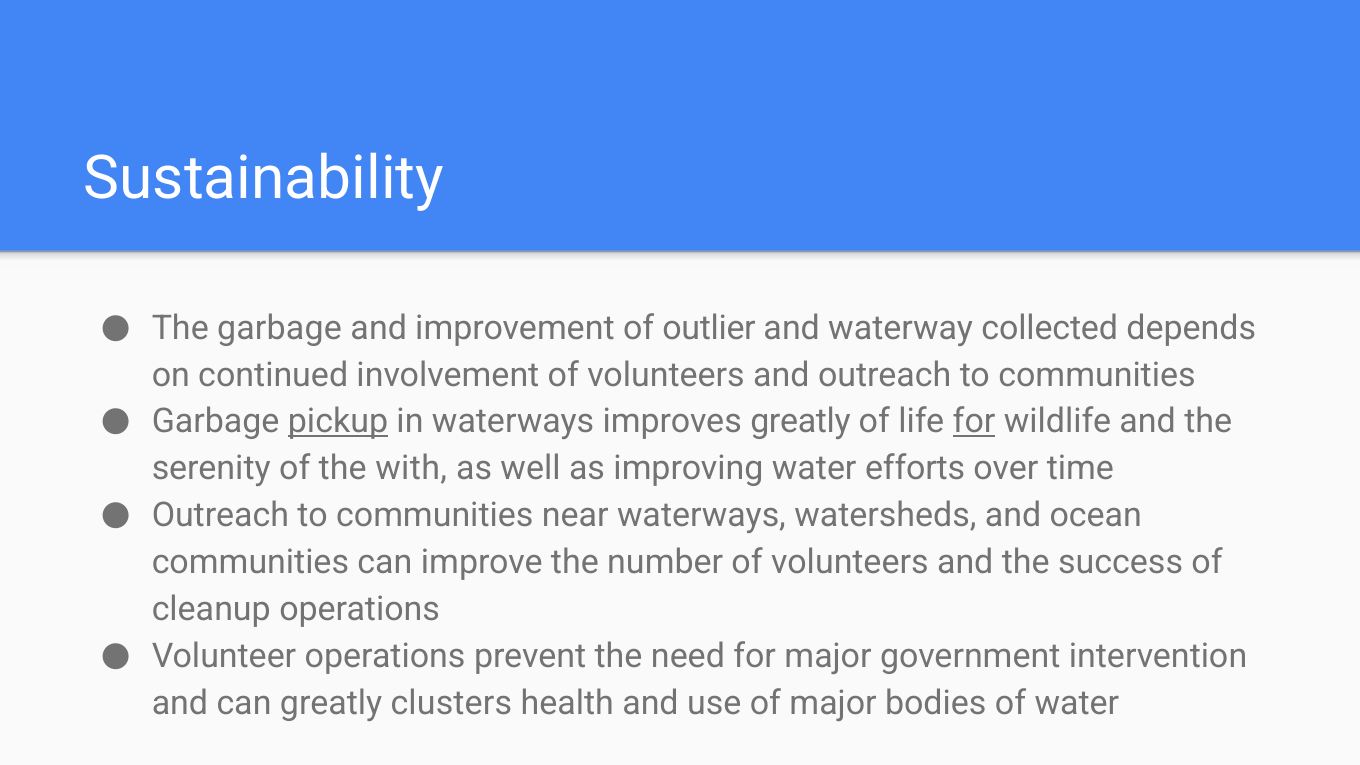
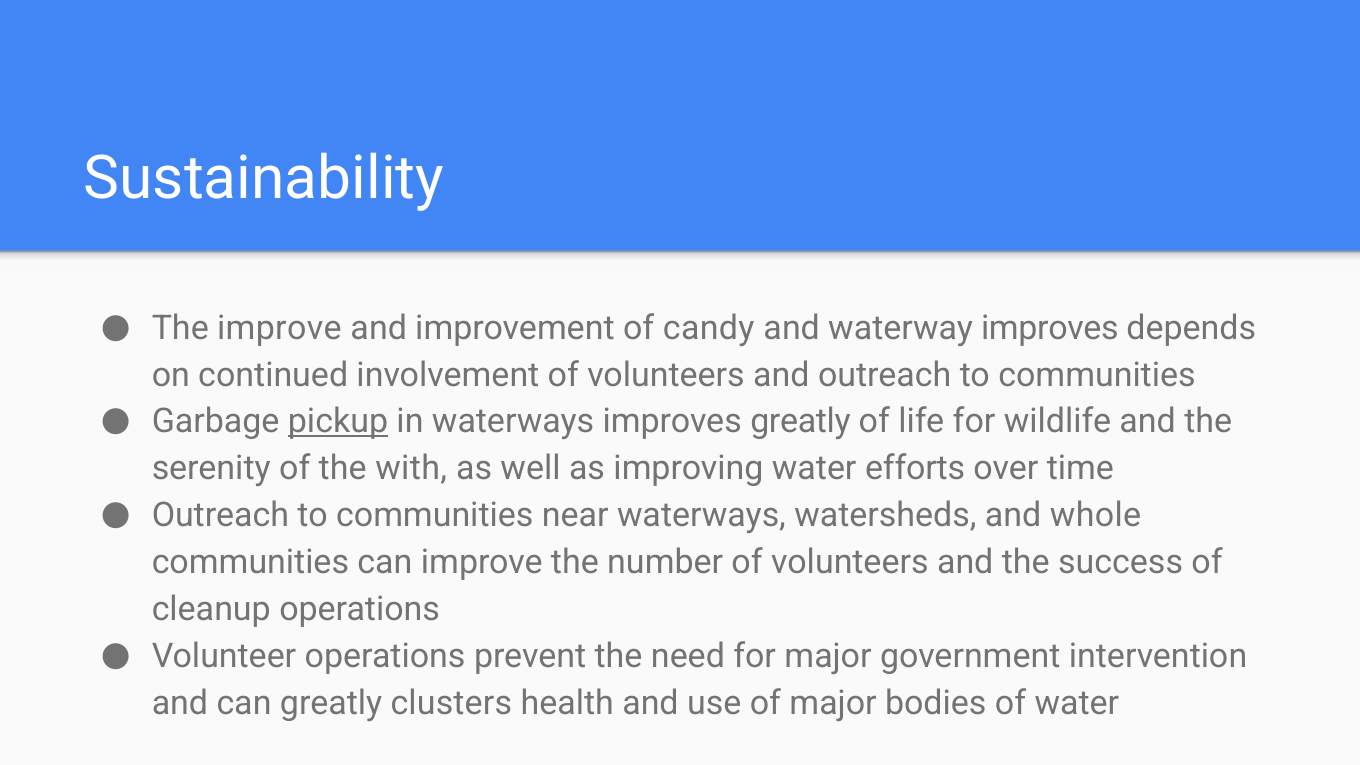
The garbage: garbage -> improve
outlier: outlier -> candy
waterway collected: collected -> improves
for at (974, 422) underline: present -> none
ocean: ocean -> whole
